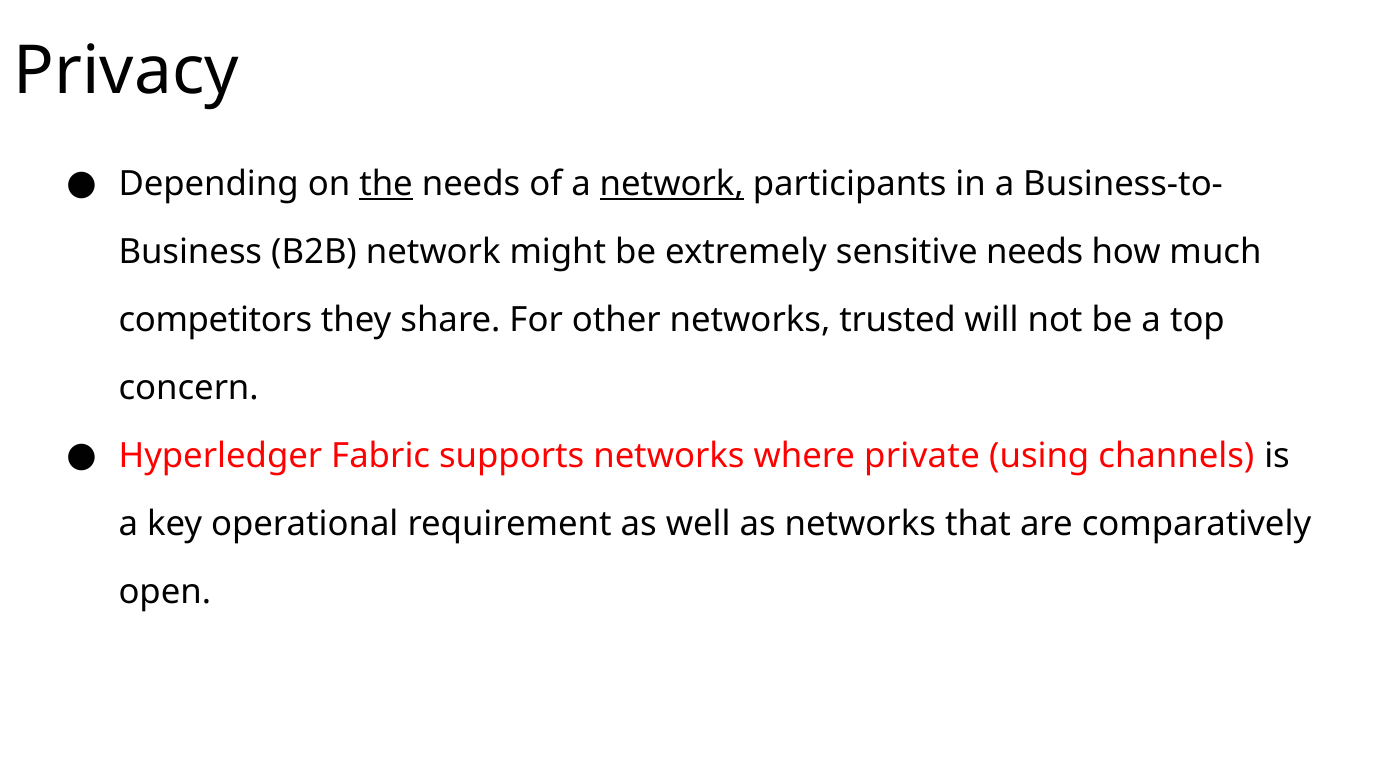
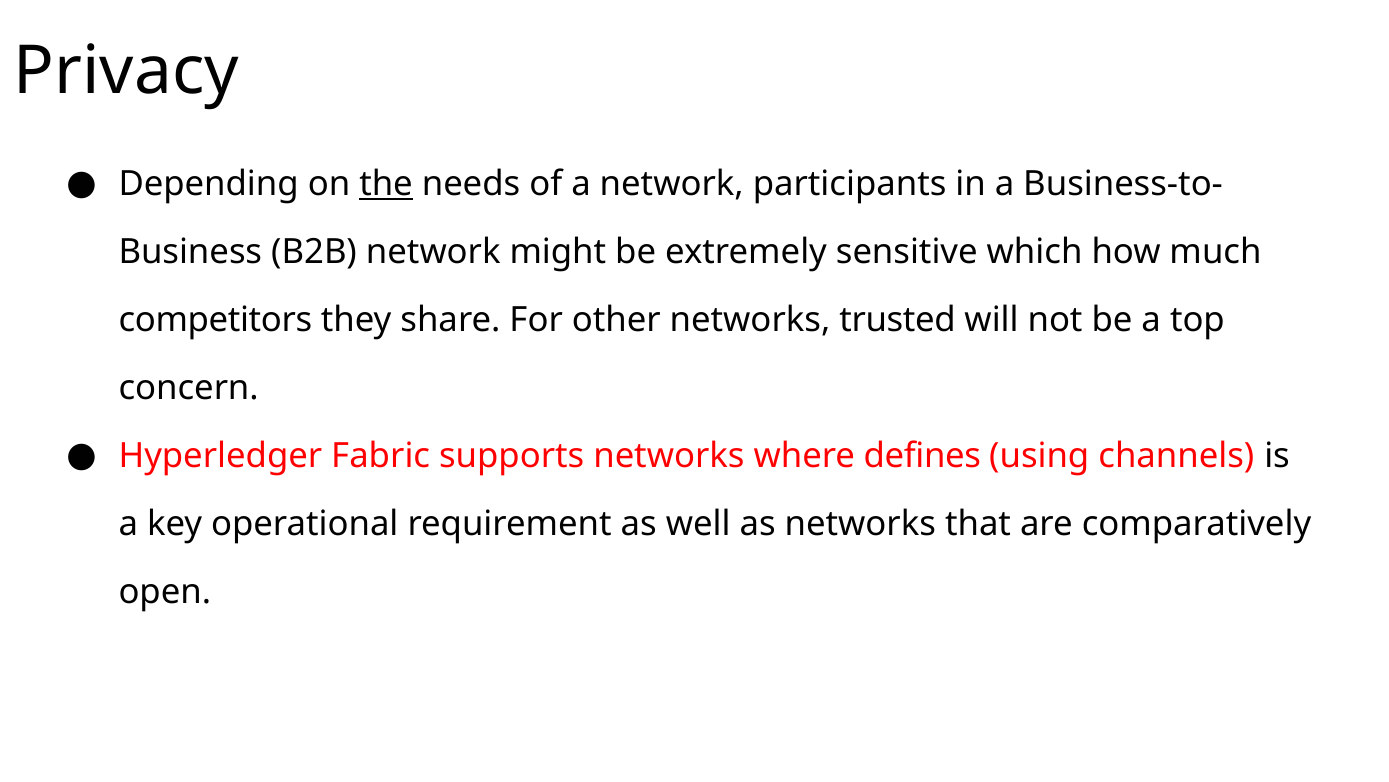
network at (672, 184) underline: present -> none
sensitive needs: needs -> which
private: private -> defines
